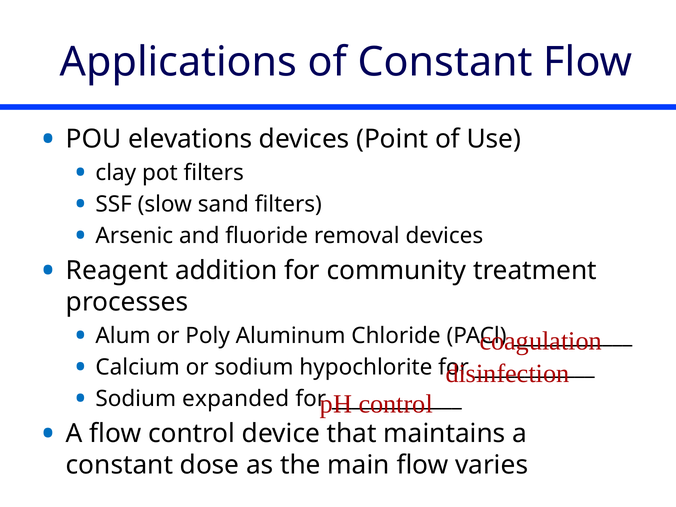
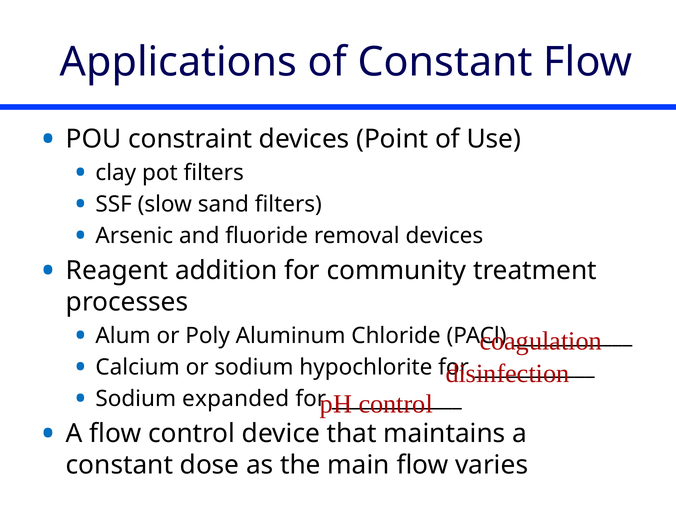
elevations: elevations -> constraint
